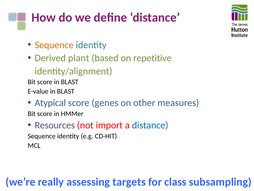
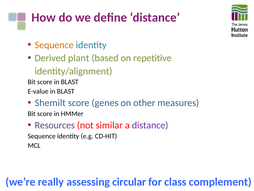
Atypical: Atypical -> Shemilt
import: import -> similar
distance at (150, 125) colour: blue -> purple
targets: targets -> circular
subsampling: subsampling -> complement
